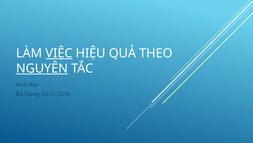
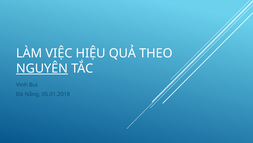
VIỆC underline: present -> none
